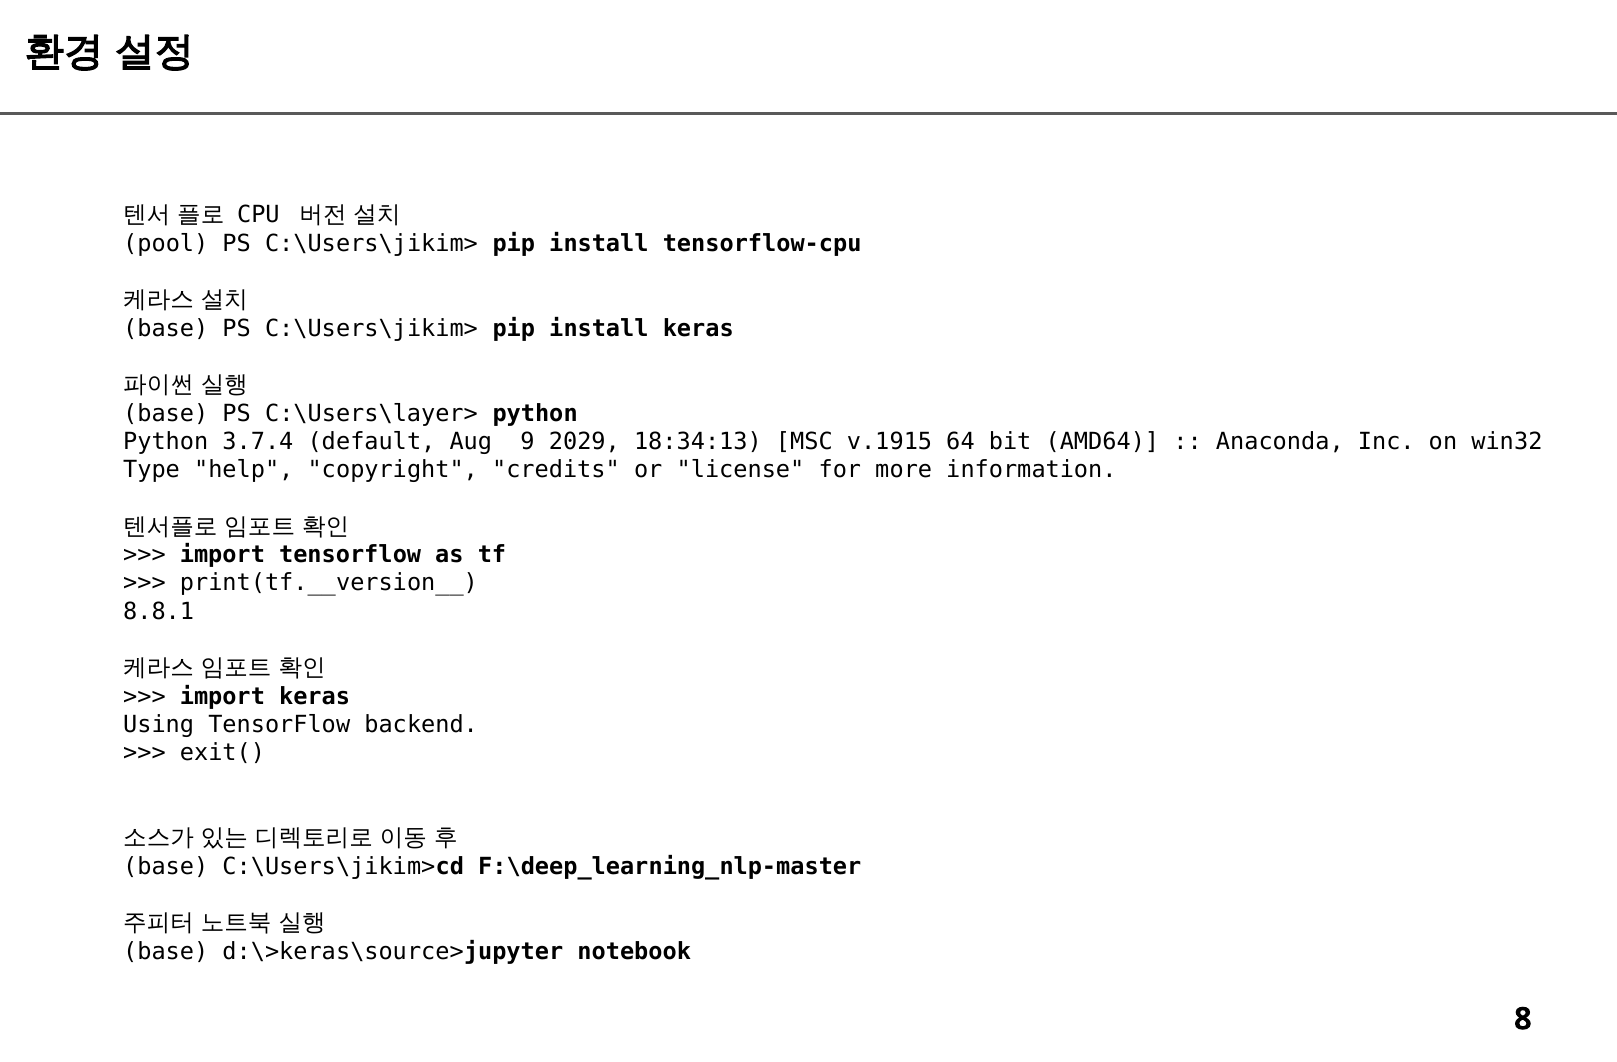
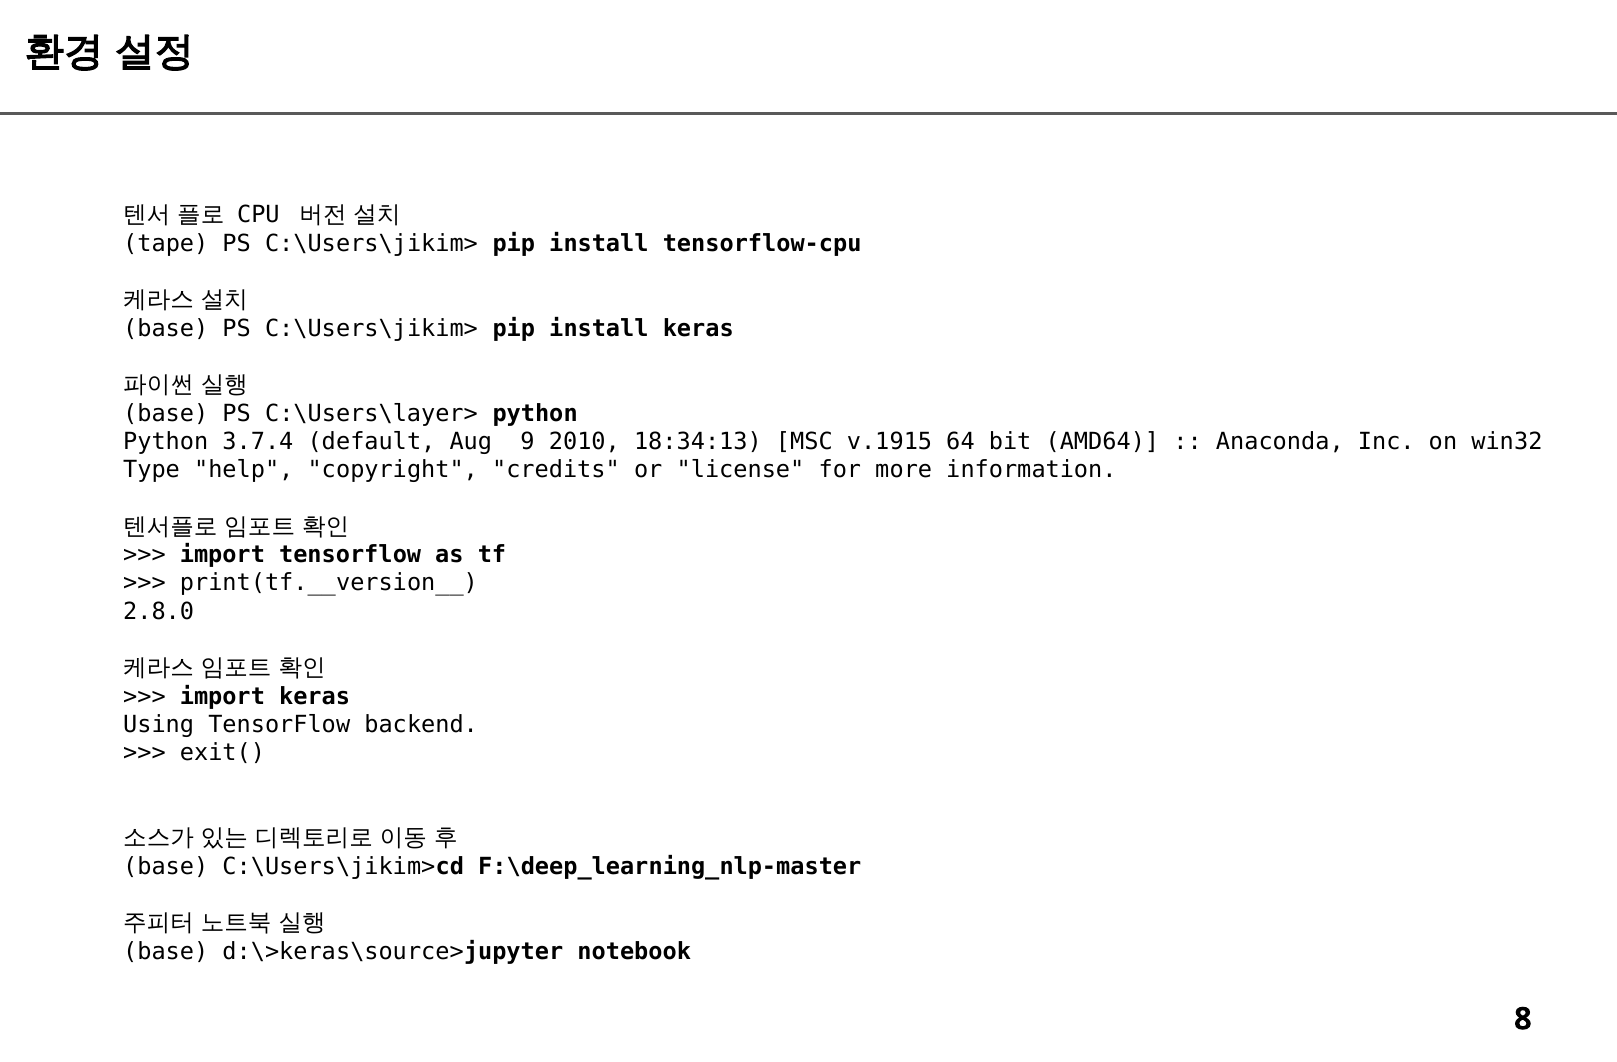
pool: pool -> tape
2029: 2029 -> 2010
8.8.1: 8.8.1 -> 2.8.0
